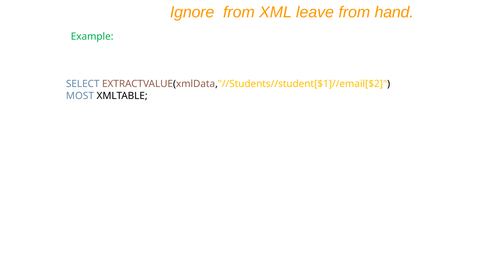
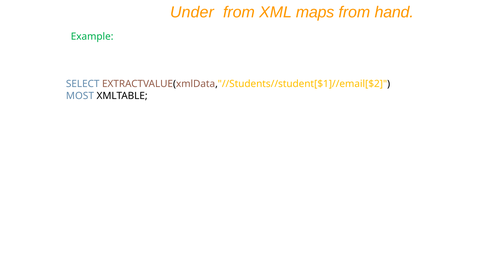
Ignore: Ignore -> Under
leave: leave -> maps
